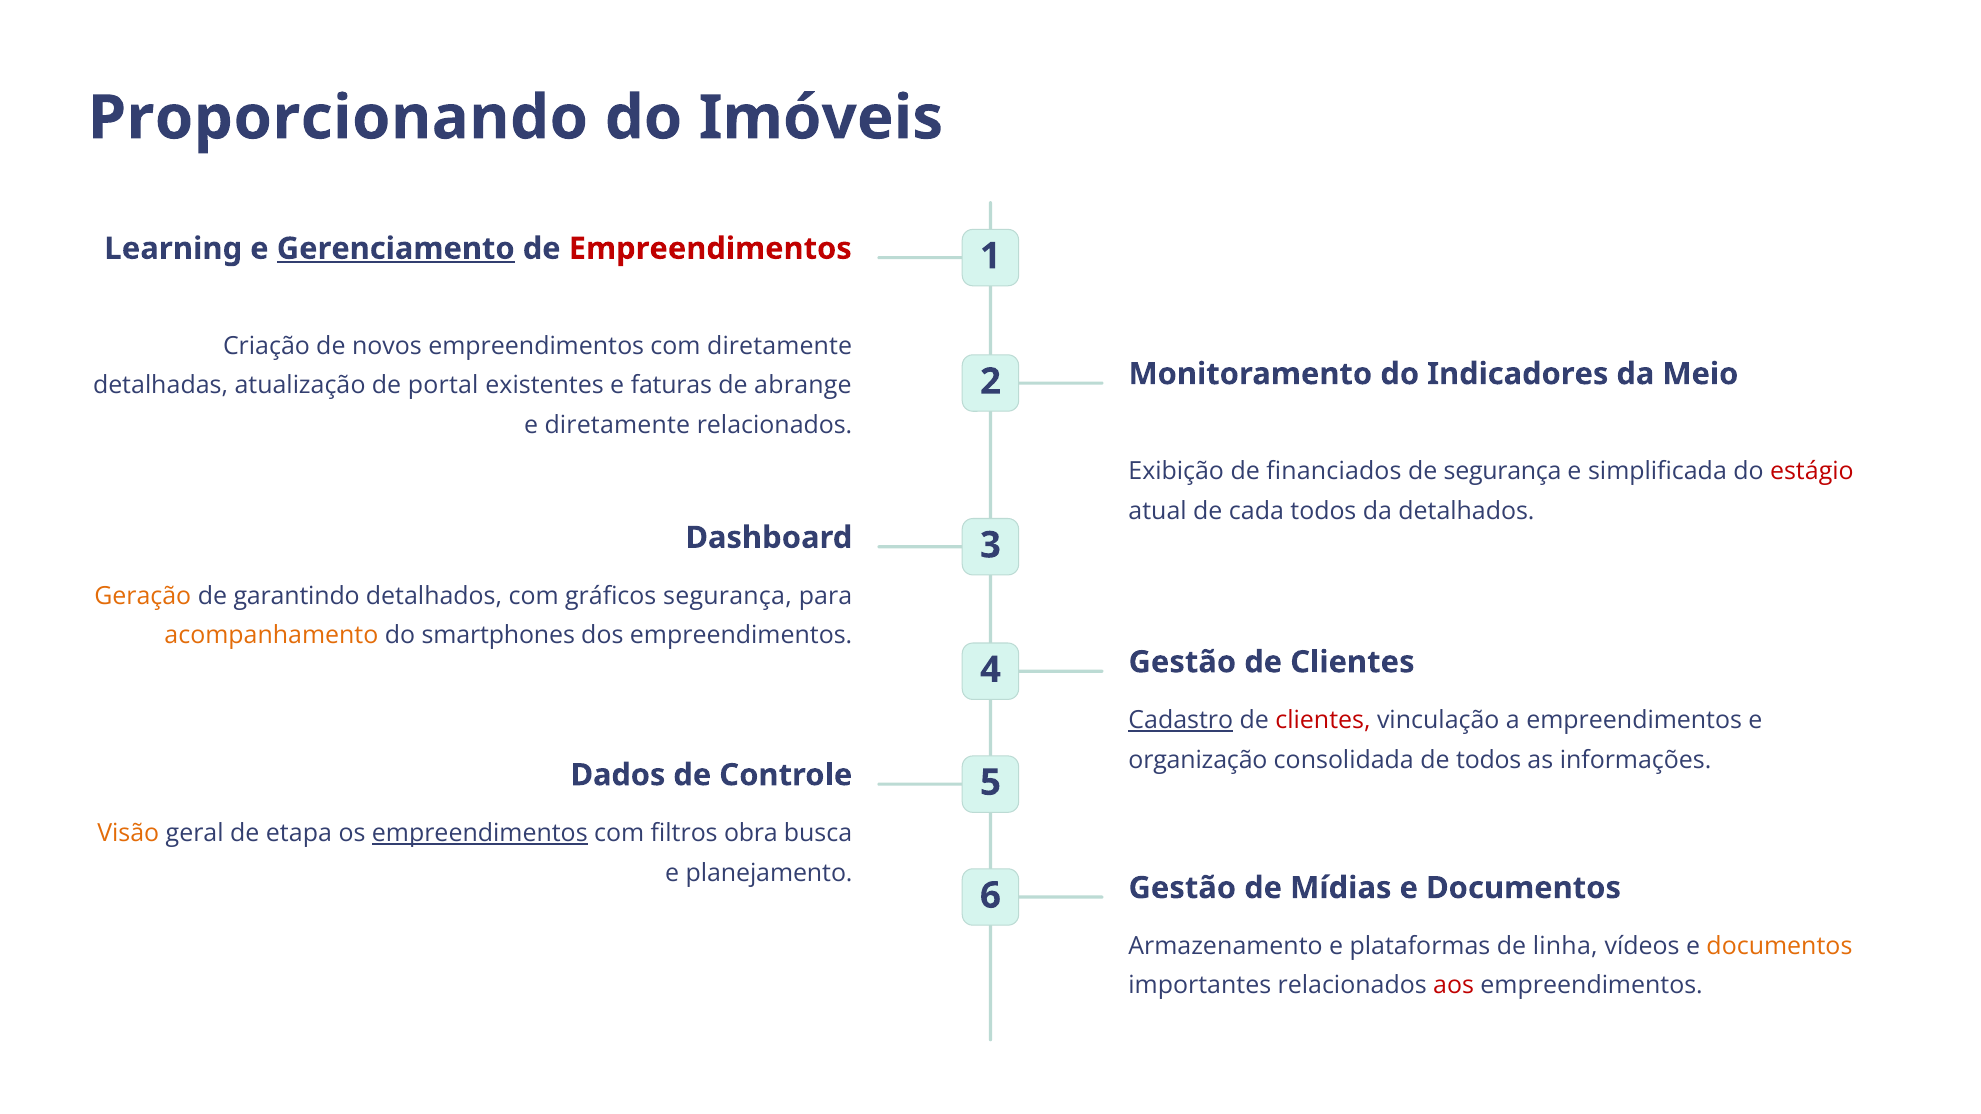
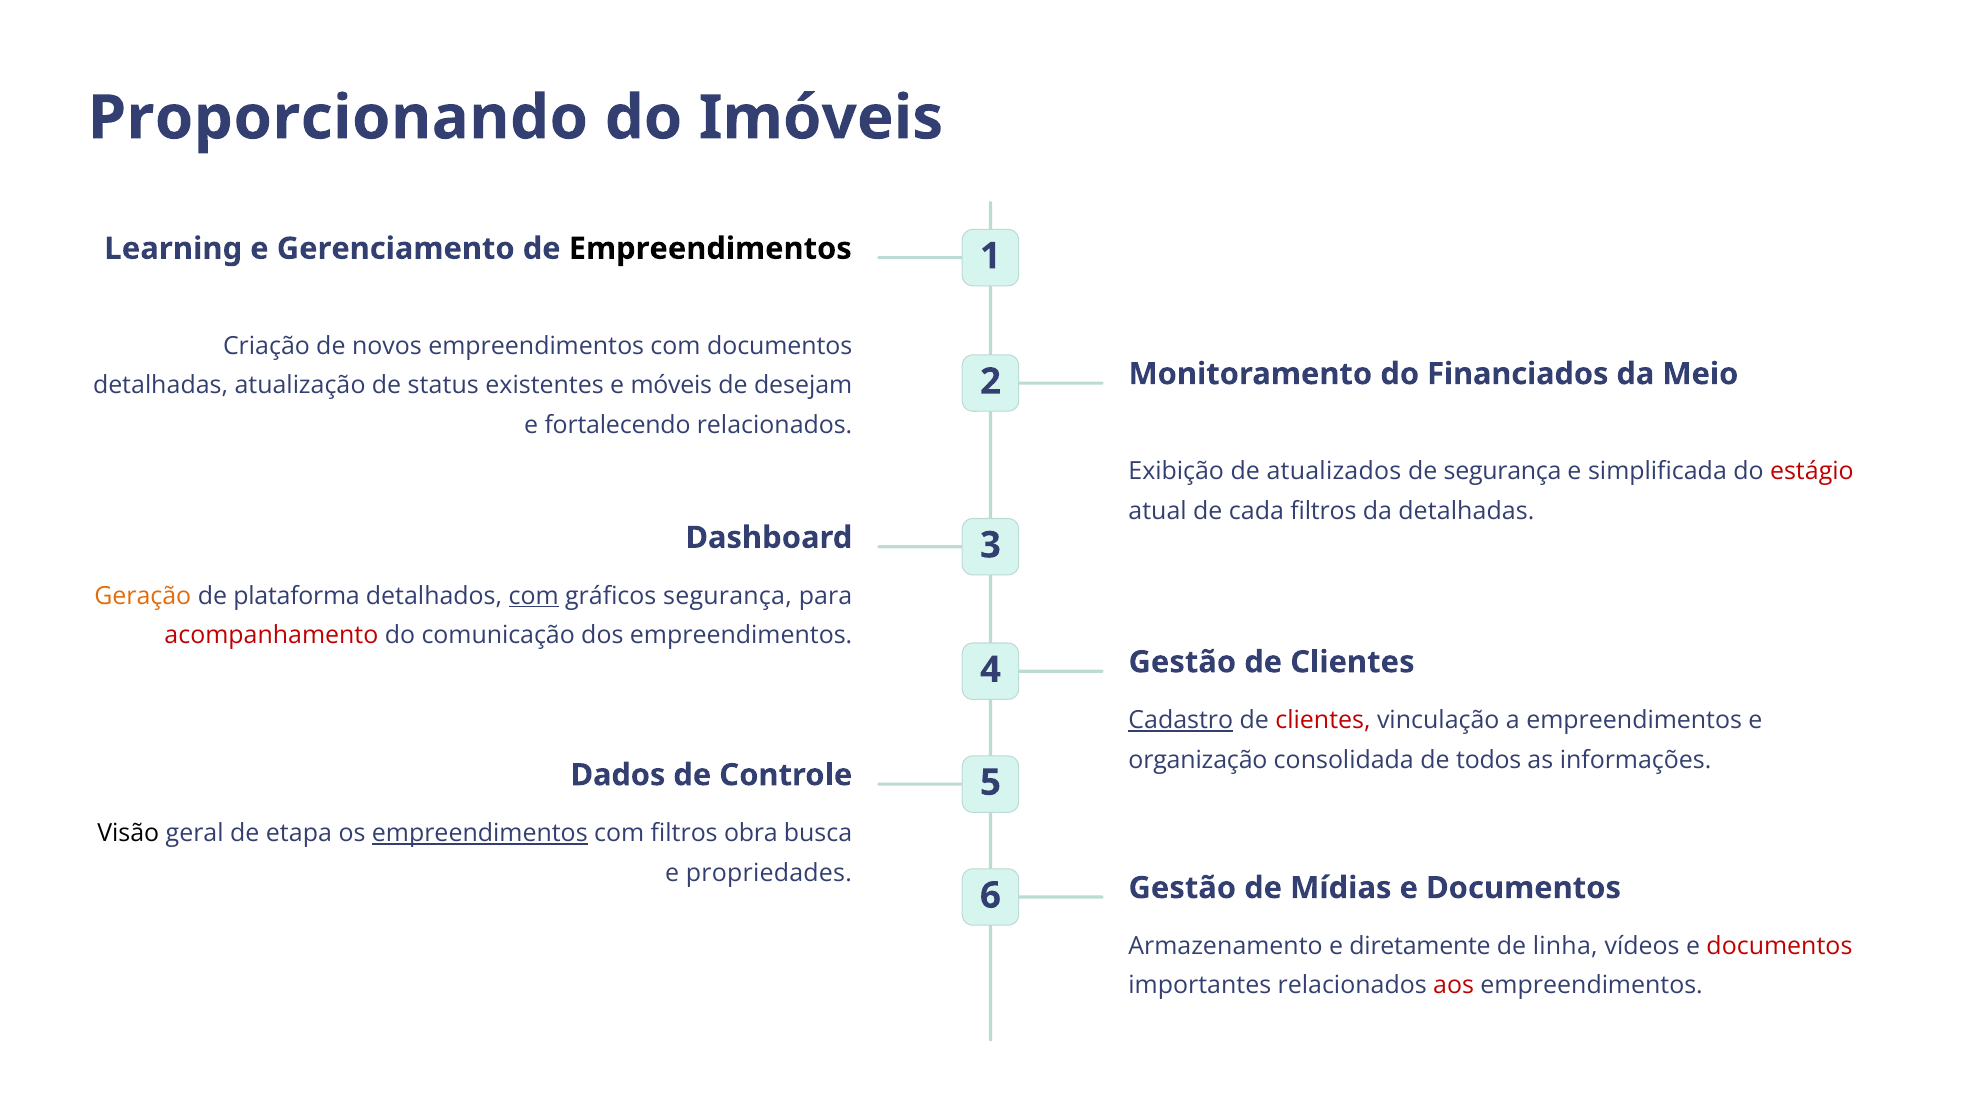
Gerenciamento underline: present -> none
Empreendimentos at (710, 249) colour: red -> black
com diretamente: diretamente -> documentos
Indicadores: Indicadores -> Financiados
portal: portal -> status
faturas: faturas -> móveis
abrange: abrange -> desejam
e diretamente: diretamente -> fortalecendo
financiados: financiados -> atualizados
cada todos: todos -> filtros
da detalhados: detalhados -> detalhadas
garantindo: garantindo -> plataforma
com at (534, 596) underline: none -> present
acompanhamento colour: orange -> red
smartphones: smartphones -> comunicação
Visão colour: orange -> black
planejamento: planejamento -> propriedades
plataformas: plataformas -> diretamente
documentos at (1779, 946) colour: orange -> red
